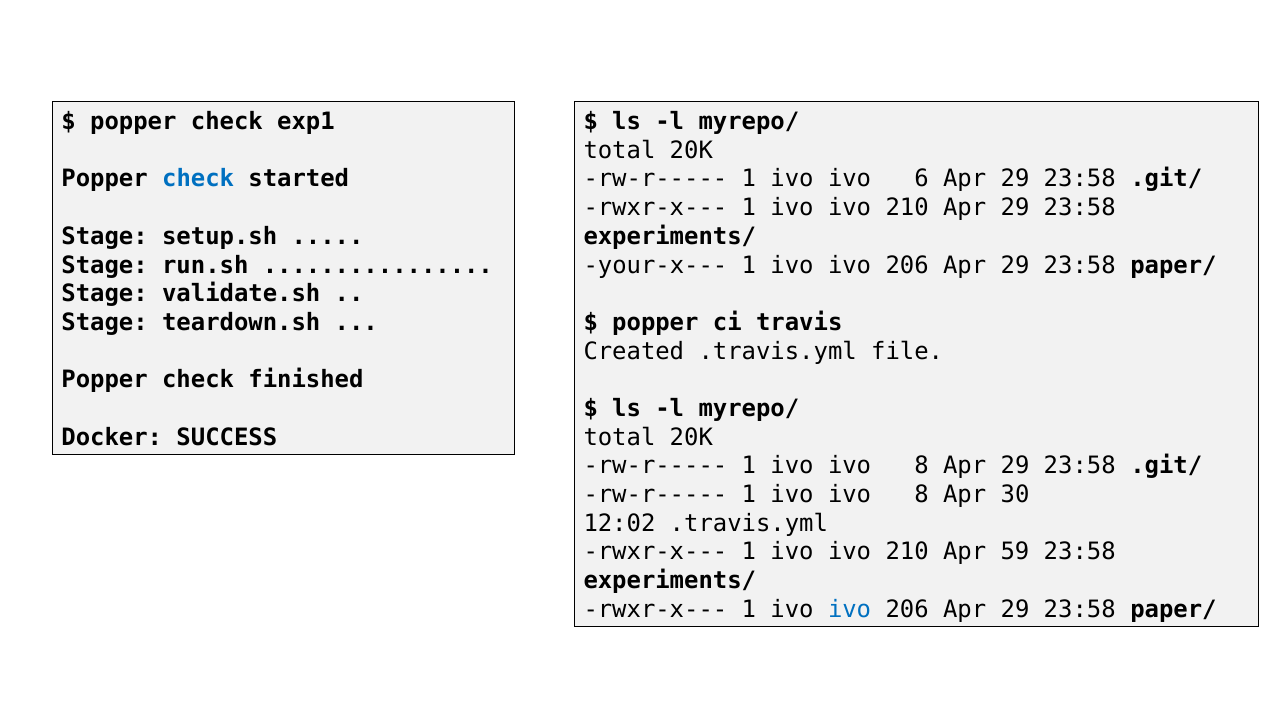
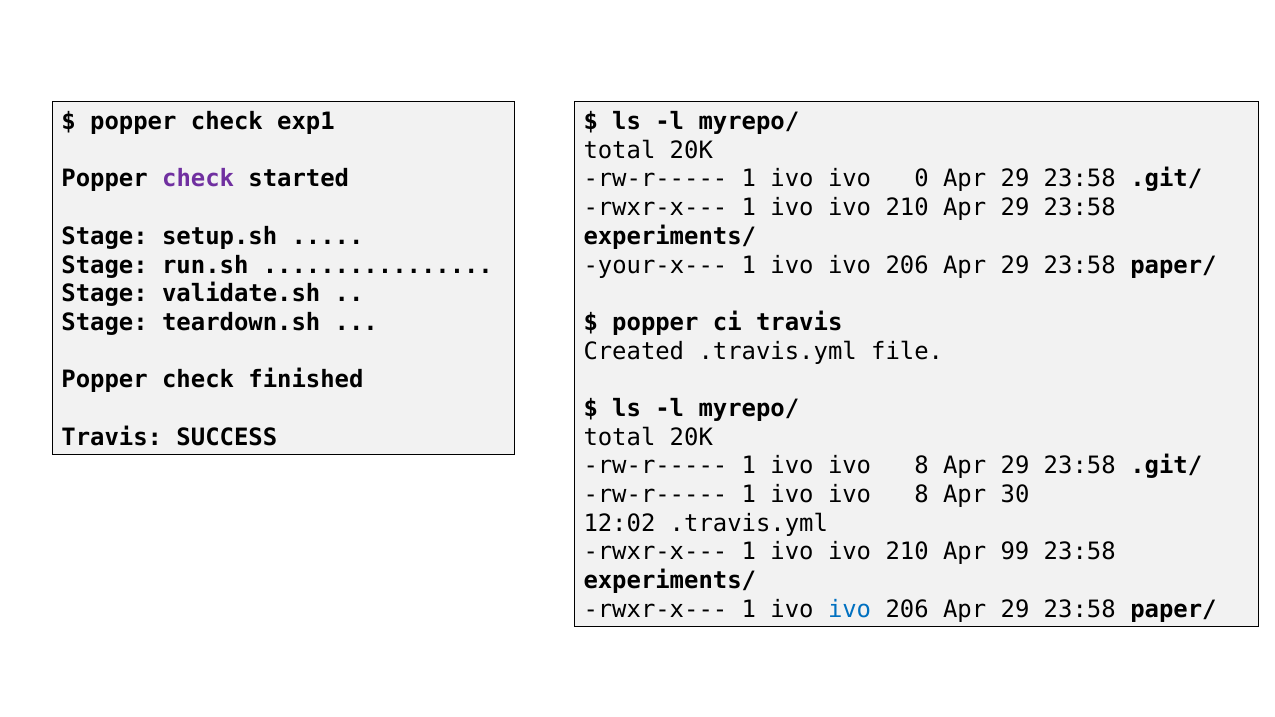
check at (198, 179) colour: blue -> purple
6: 6 -> 0
Docker at (112, 437): Docker -> Travis
59: 59 -> 99
